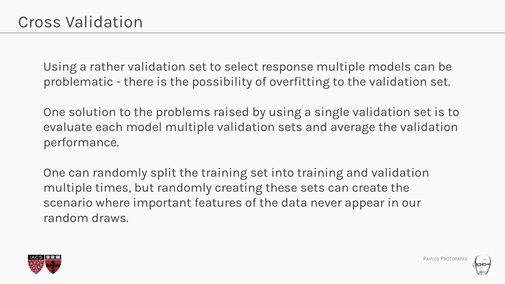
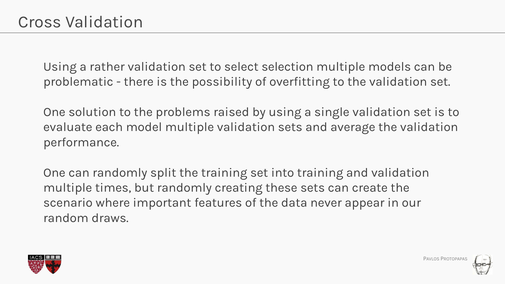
response: response -> selection
